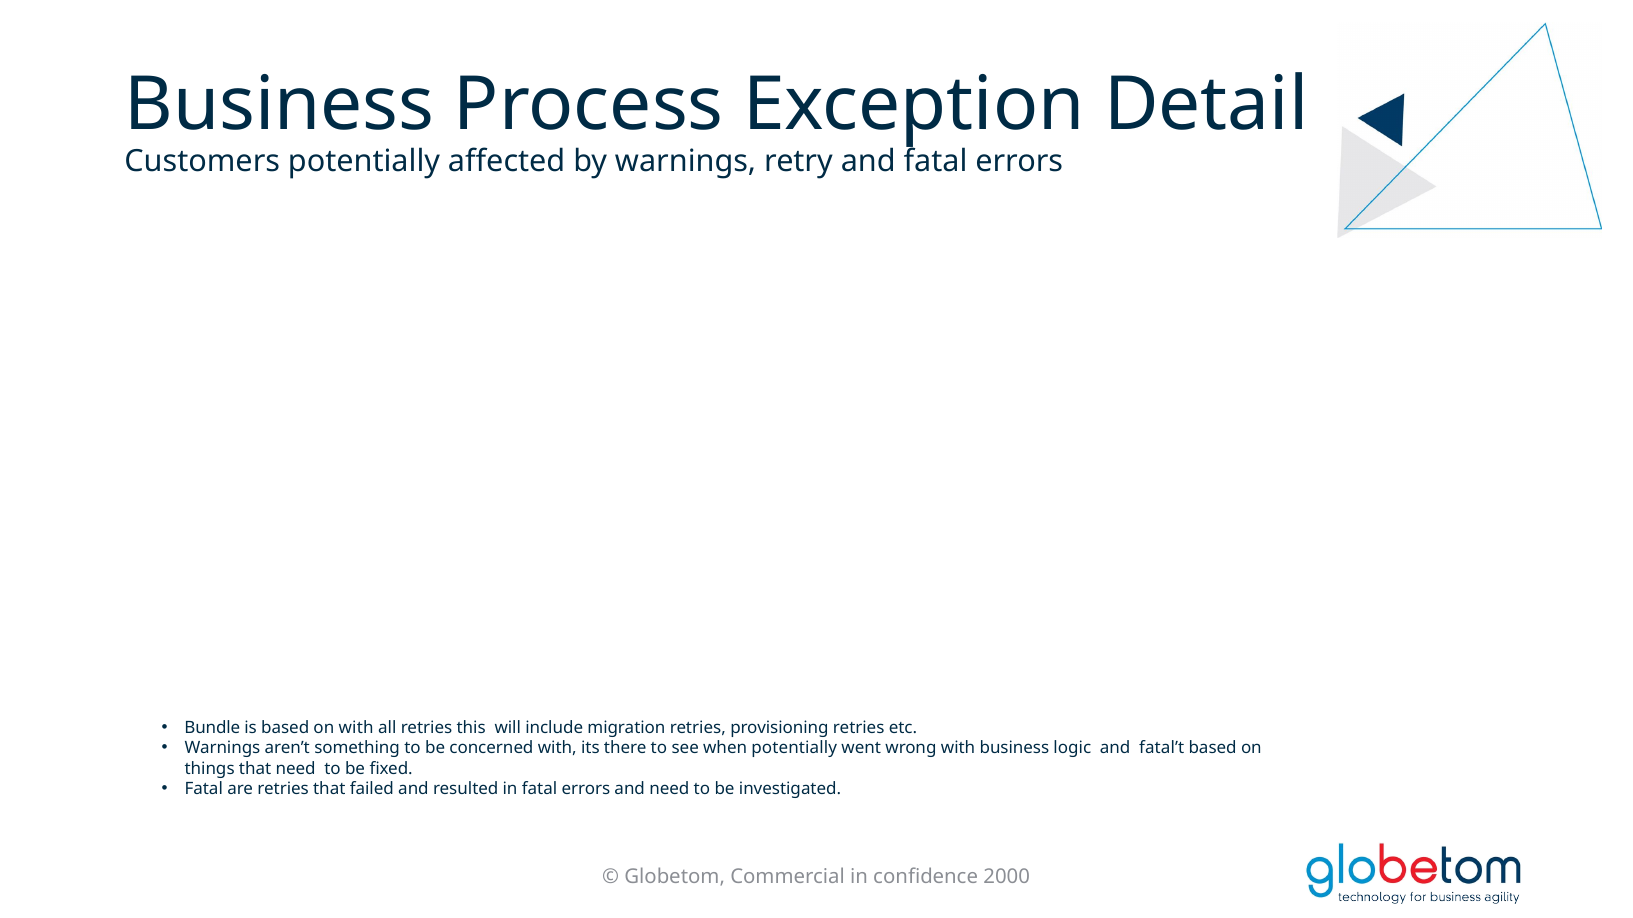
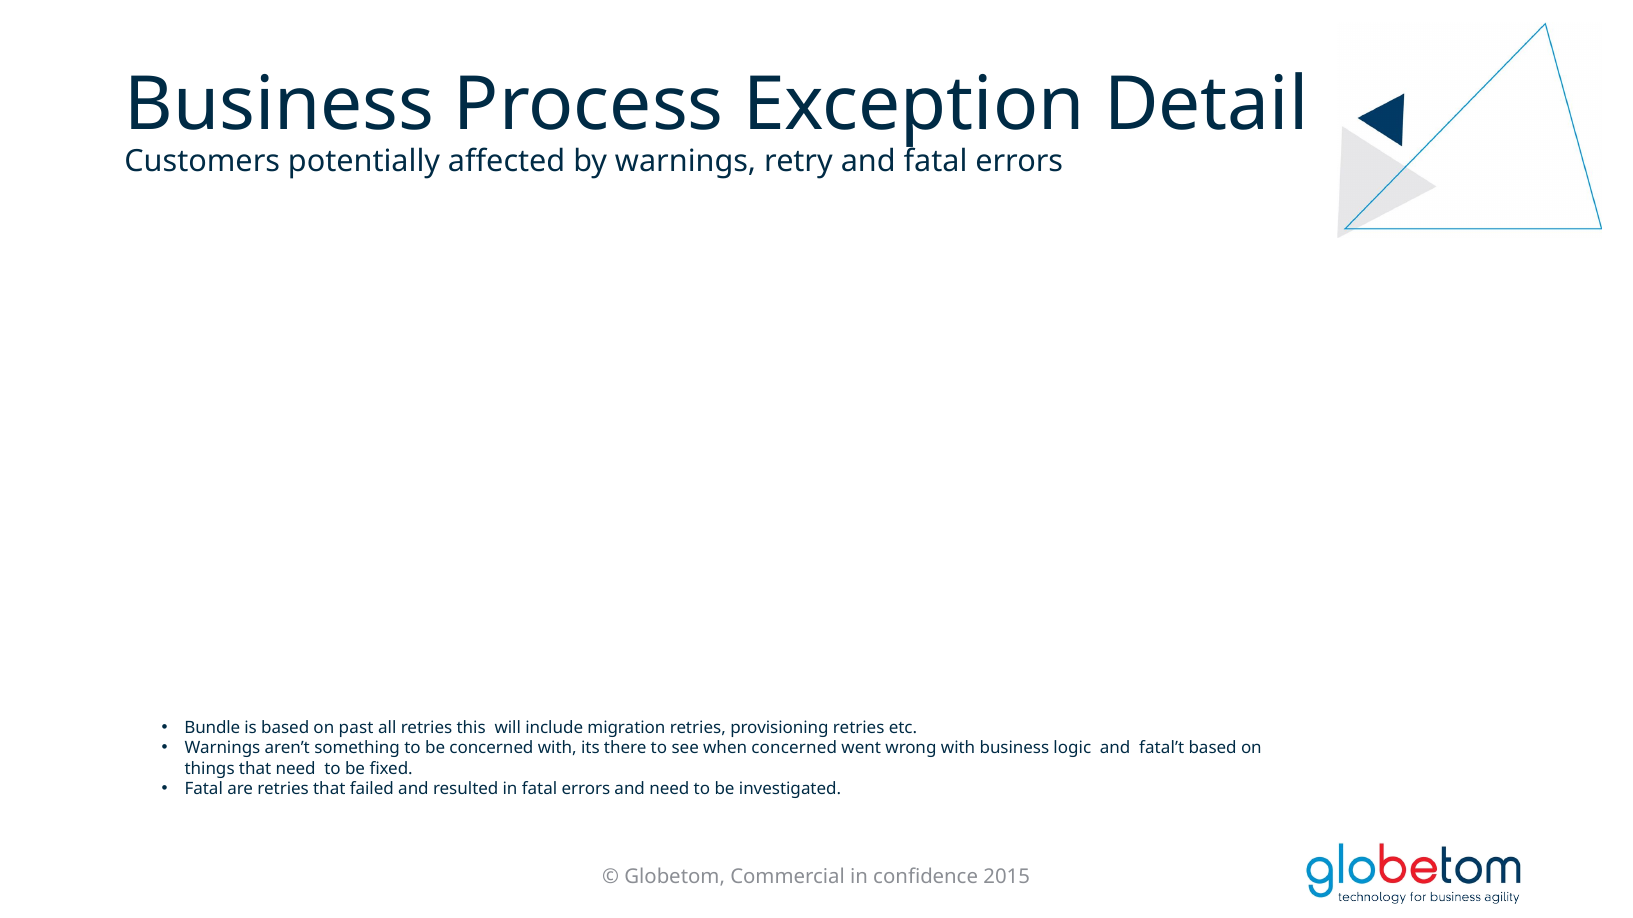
on with: with -> past
when potentially: potentially -> concerned
2000: 2000 -> 2015
